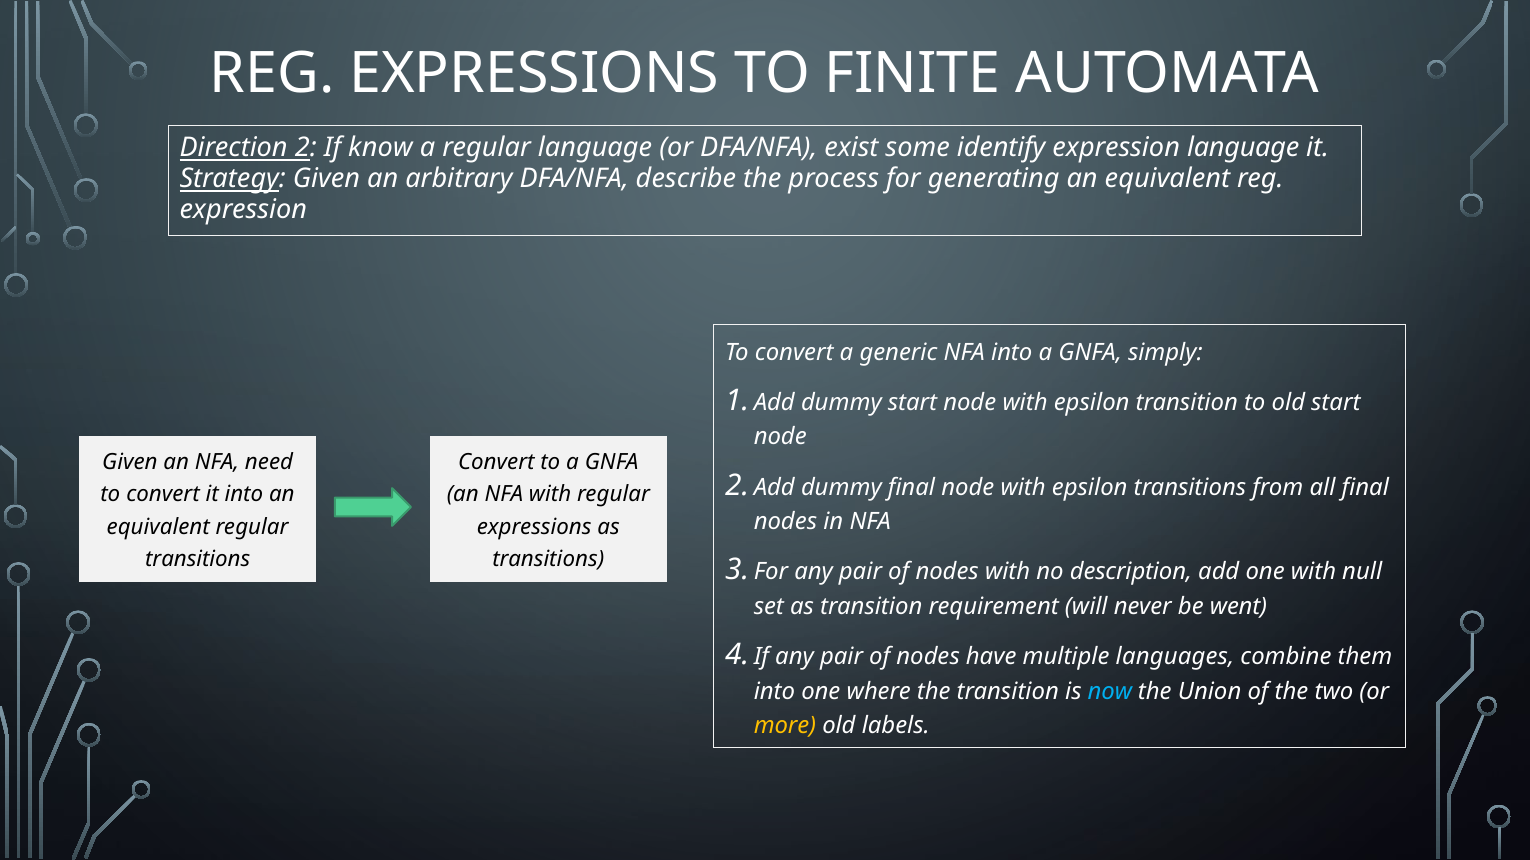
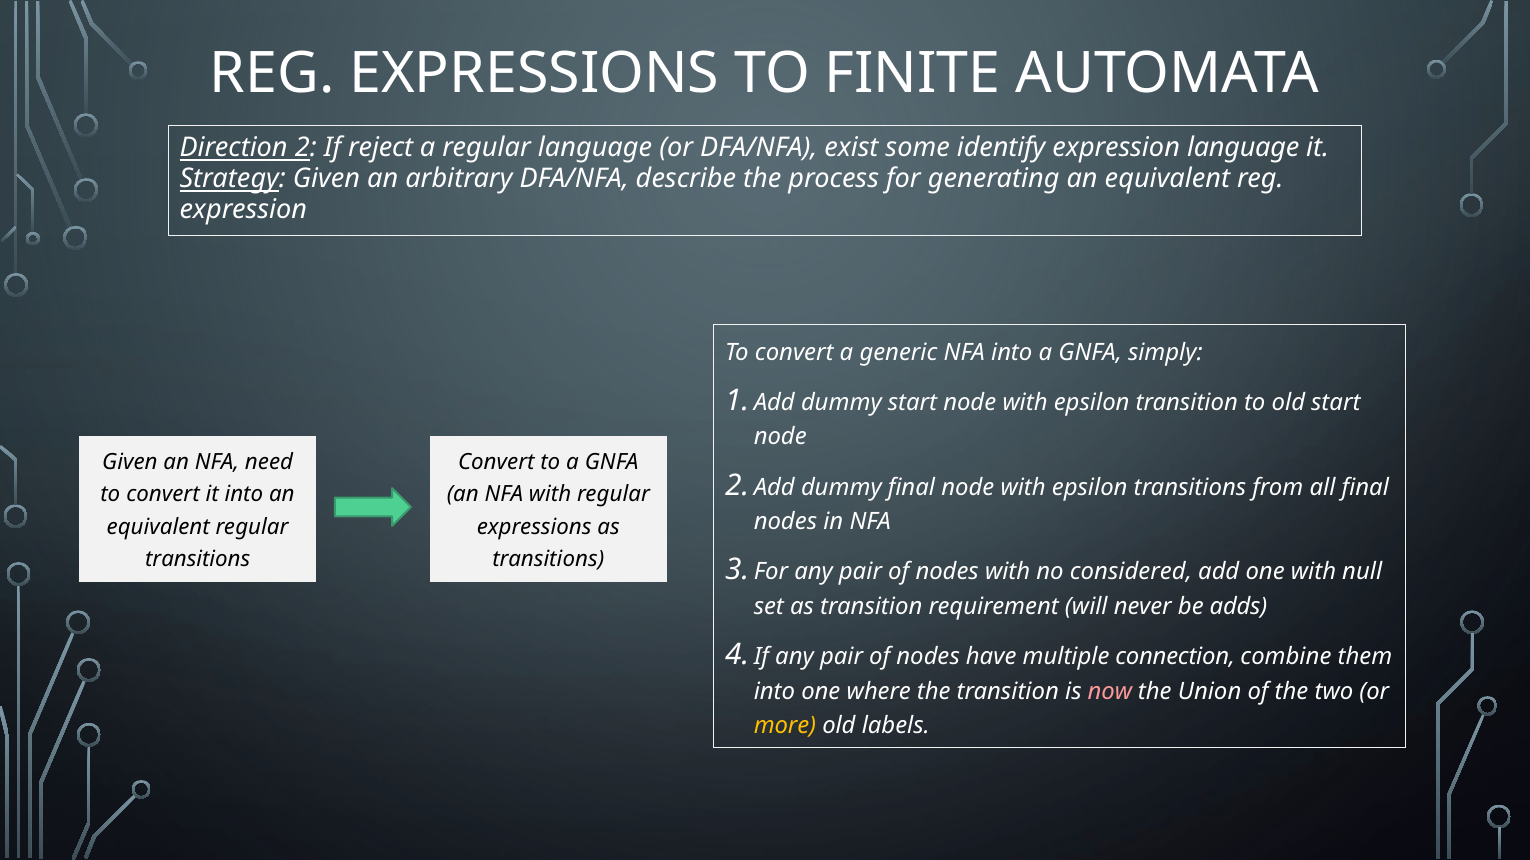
know: know -> reject
description: description -> considered
went: went -> adds
languages: languages -> connection
now colour: light blue -> pink
